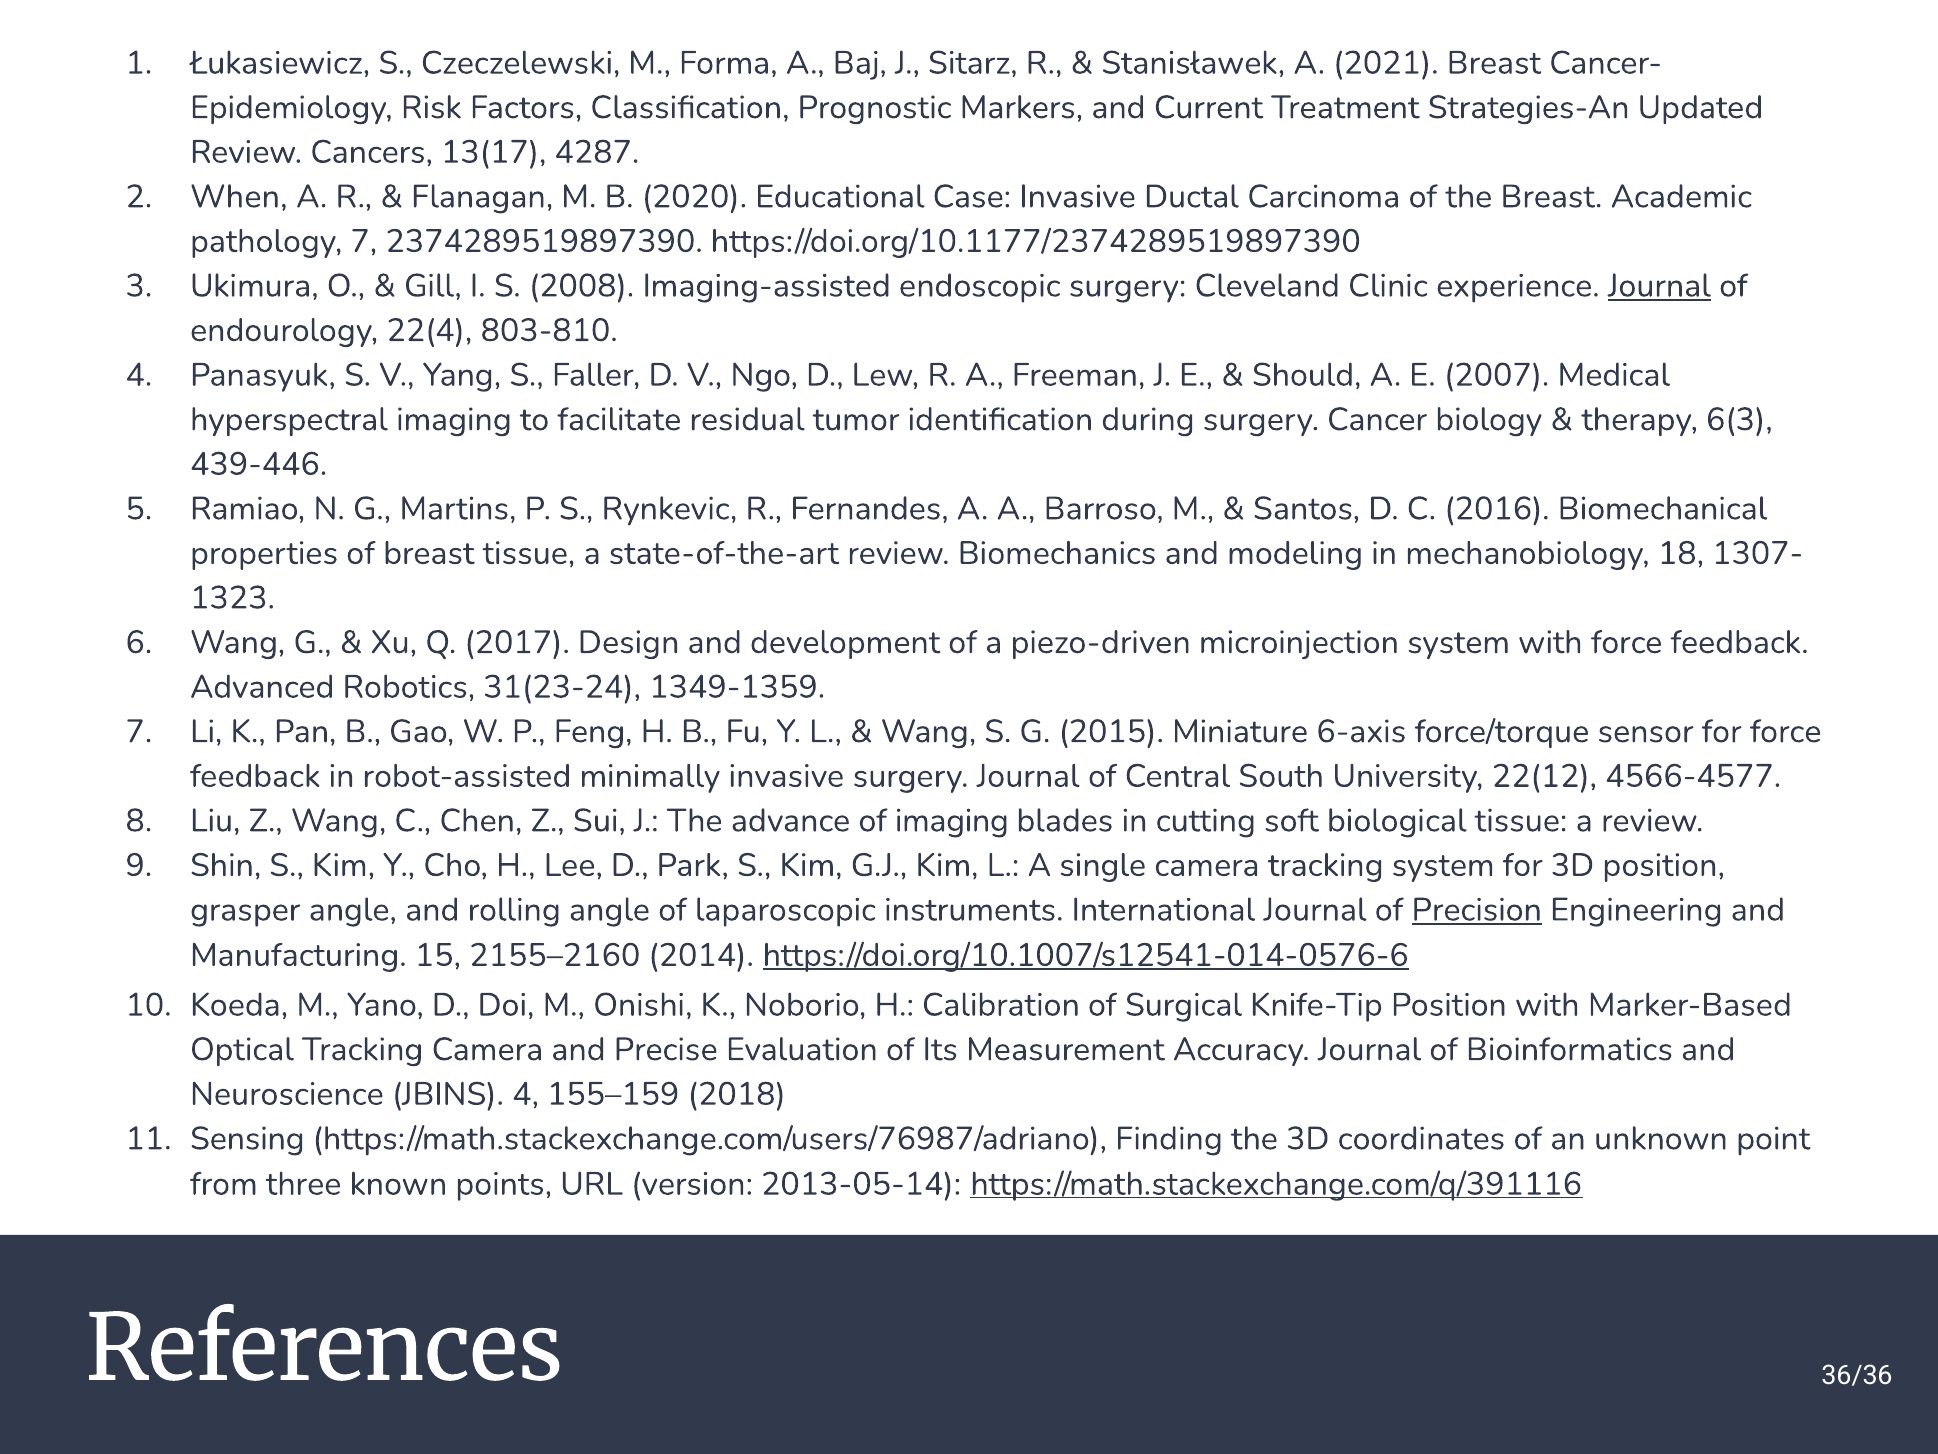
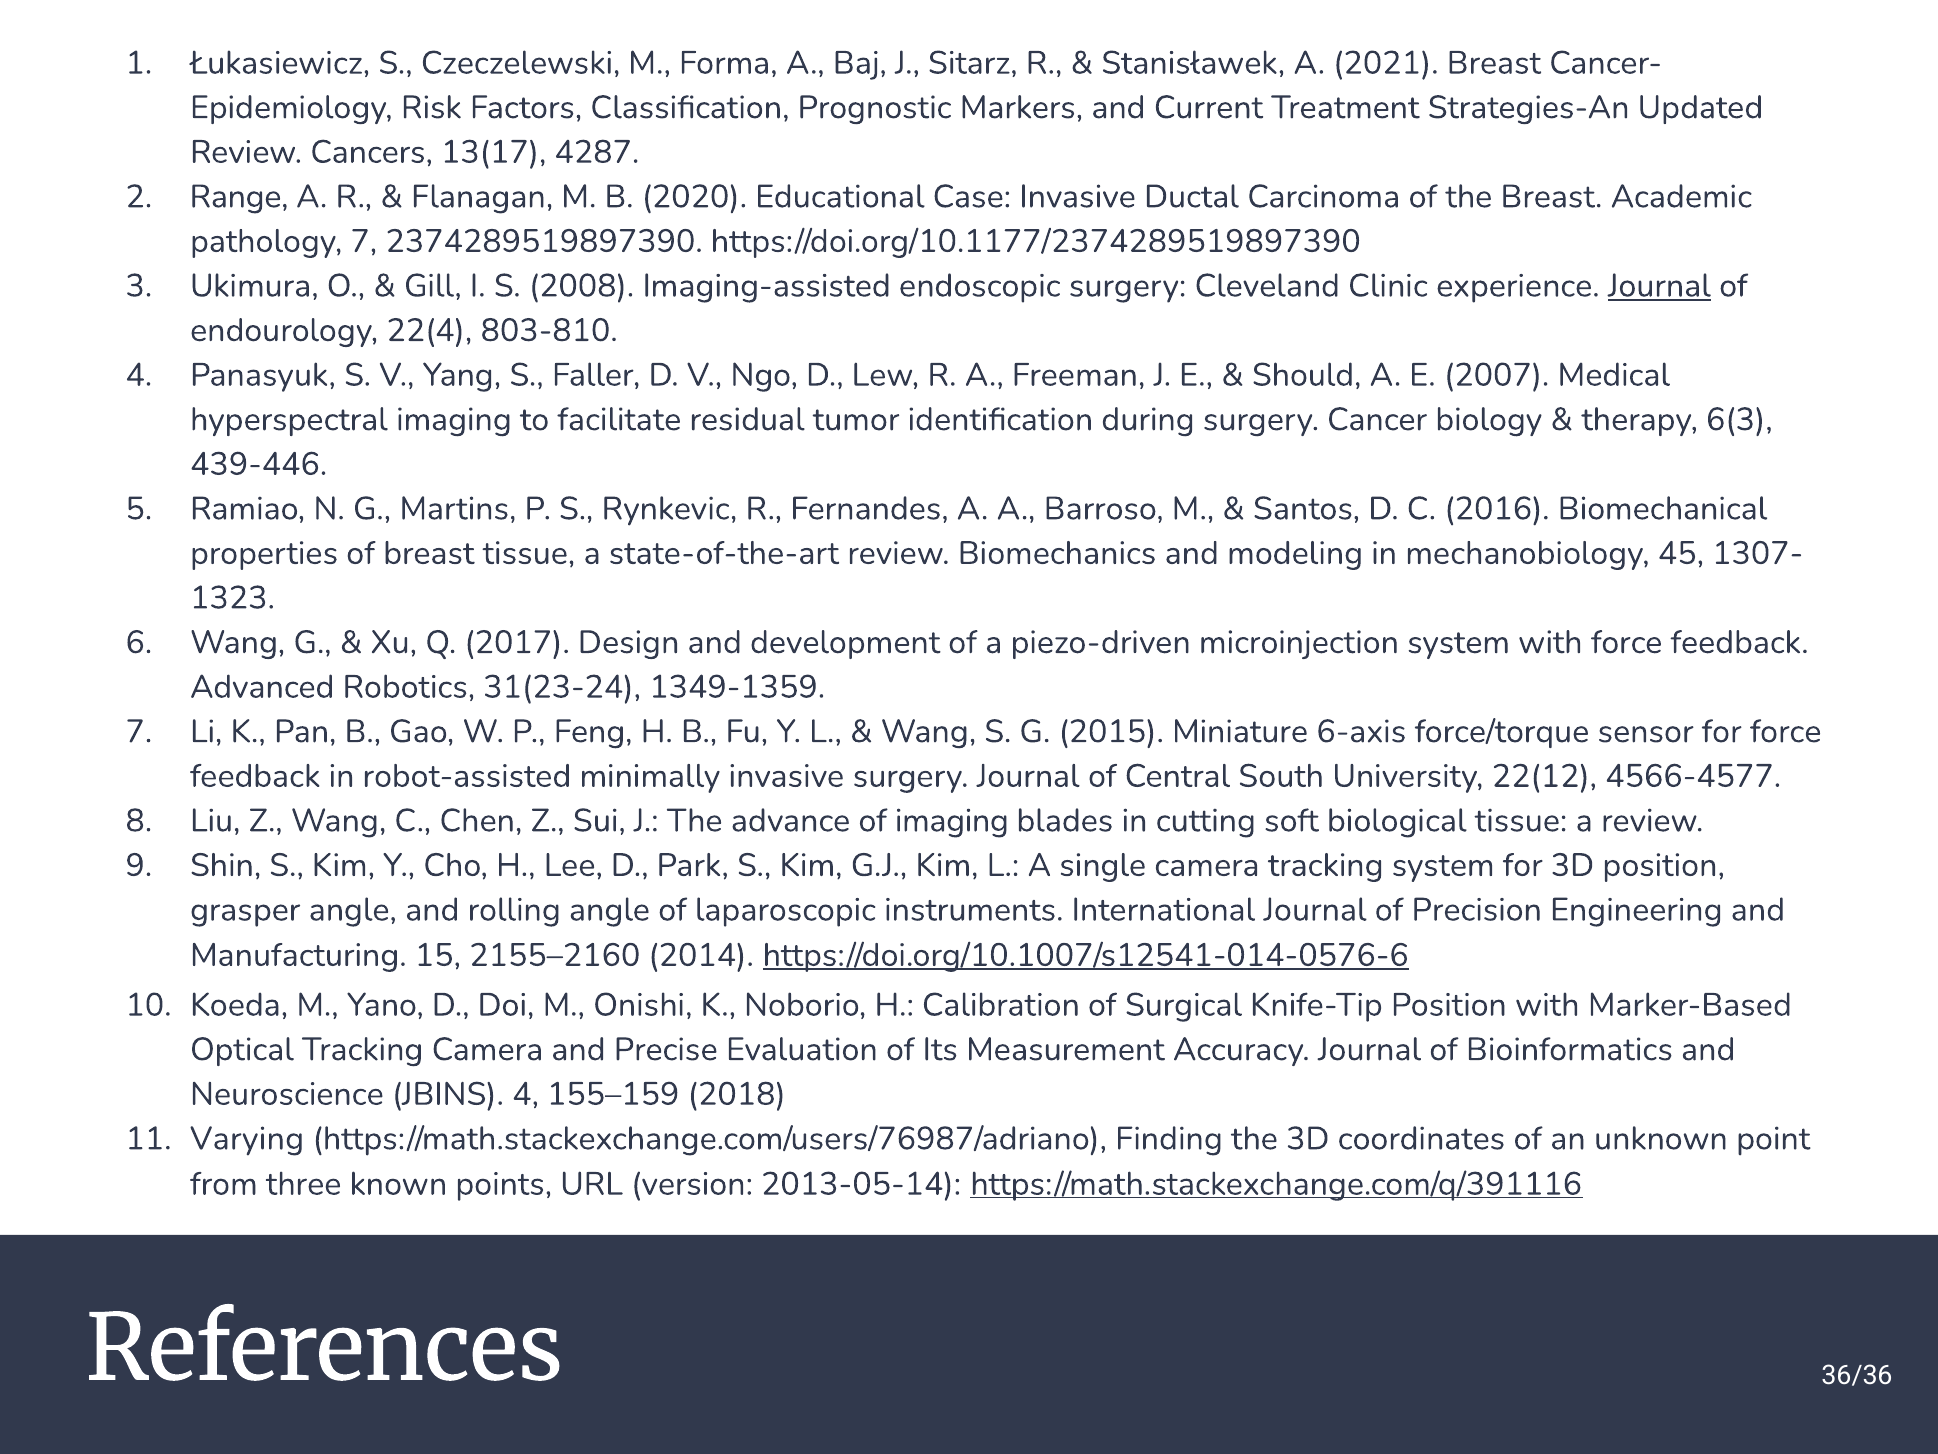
When: When -> Range
18: 18 -> 45
Precision underline: present -> none
Sensing: Sensing -> Varying
